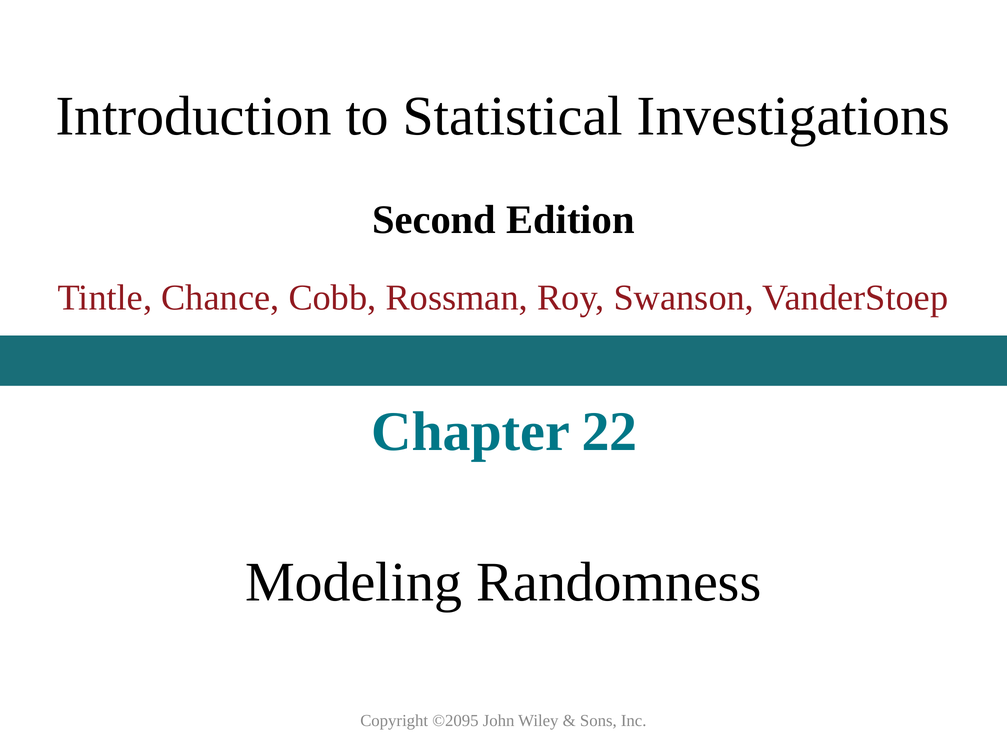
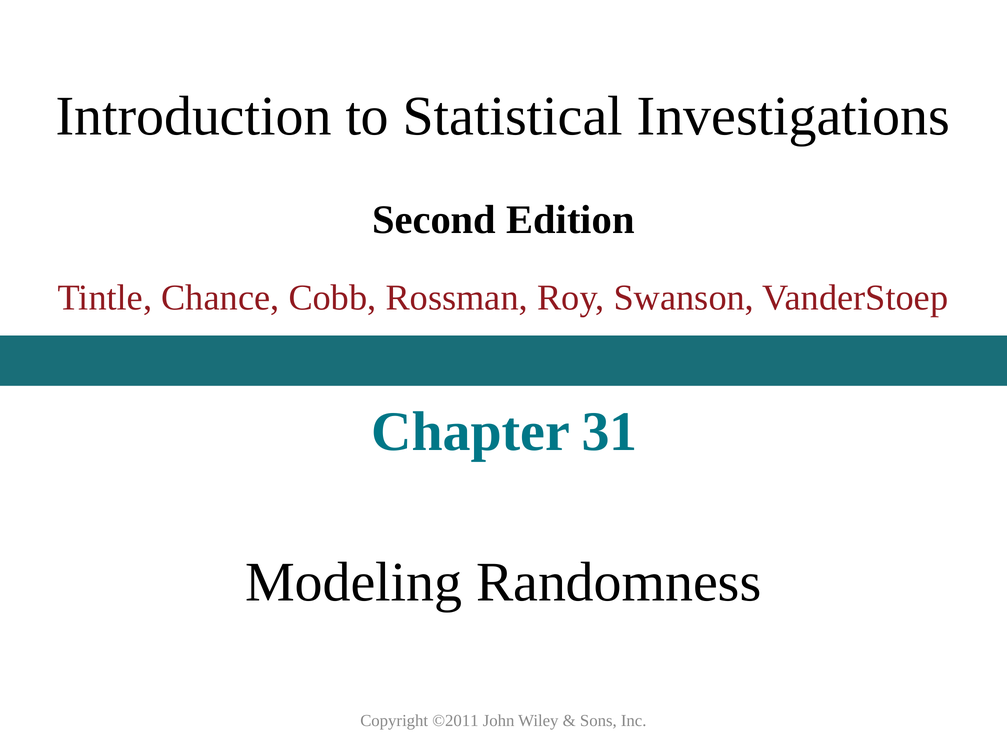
22: 22 -> 31
©2095: ©2095 -> ©2011
